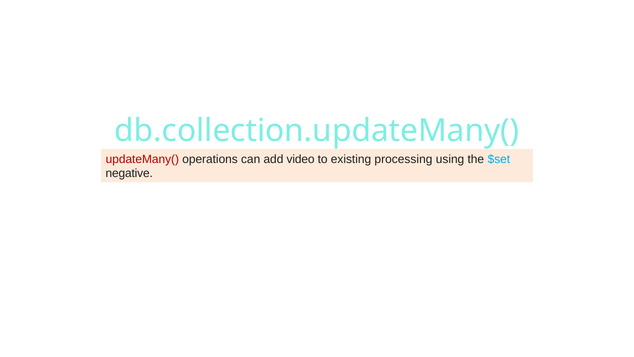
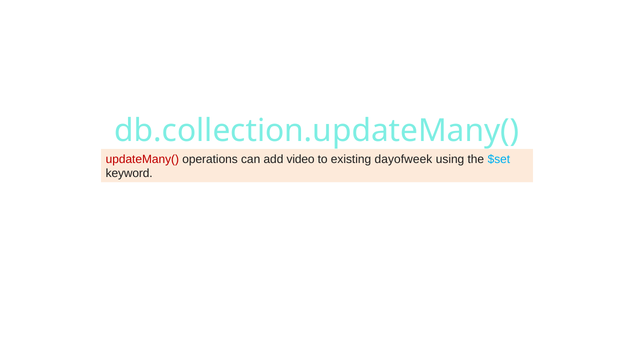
processing: processing -> dayofweek
negative: negative -> keyword
